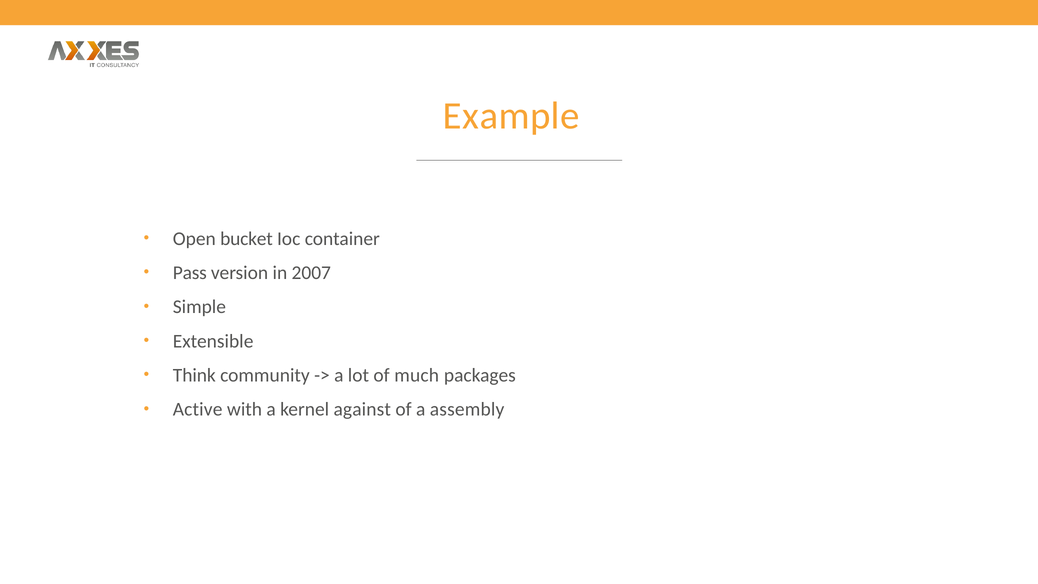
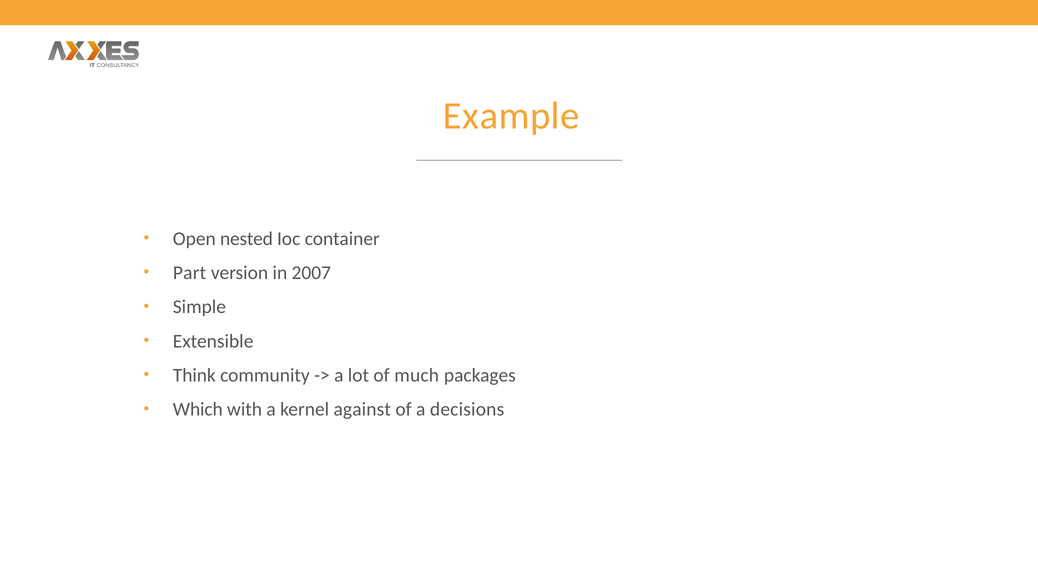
bucket: bucket -> nested
Pass: Pass -> Part
Active: Active -> Which
assembly: assembly -> decisions
